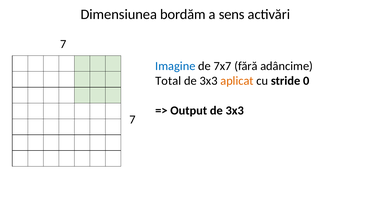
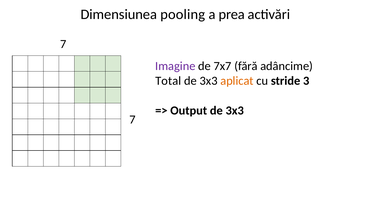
bordăm: bordăm -> pooling
sens: sens -> prea
Imagine colour: blue -> purple
0: 0 -> 3
